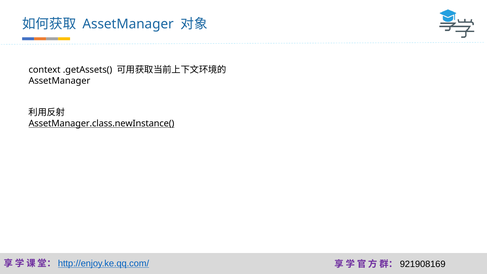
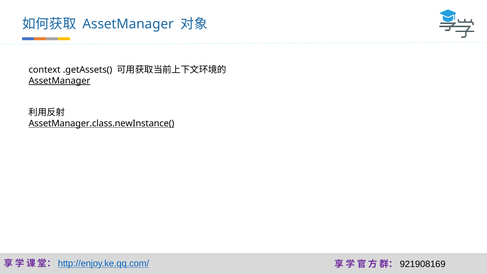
AssetManager at (59, 81) underline: none -> present
